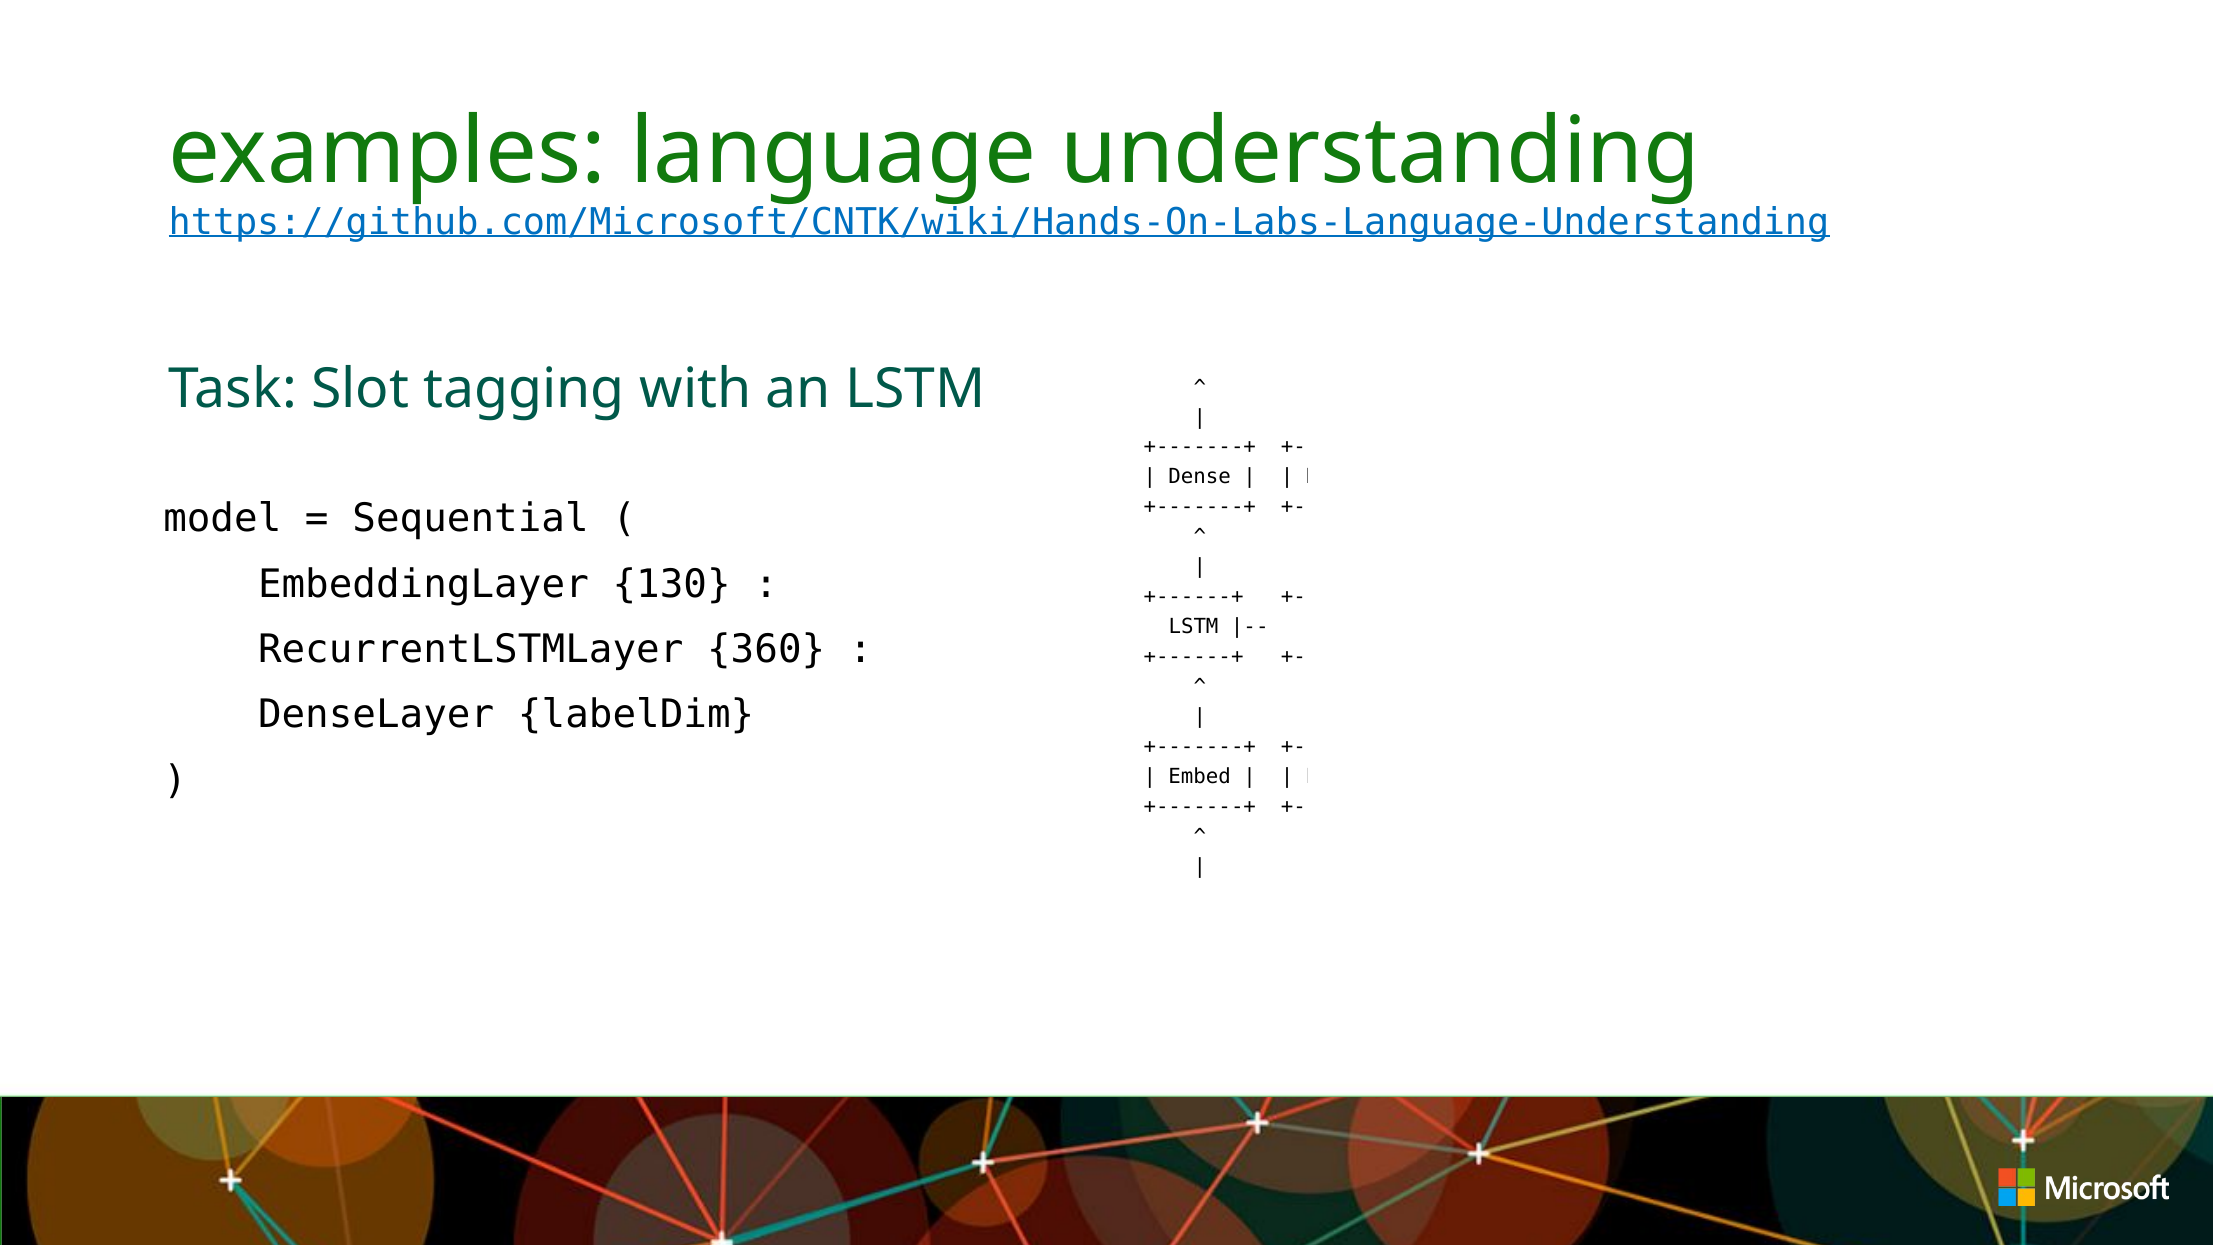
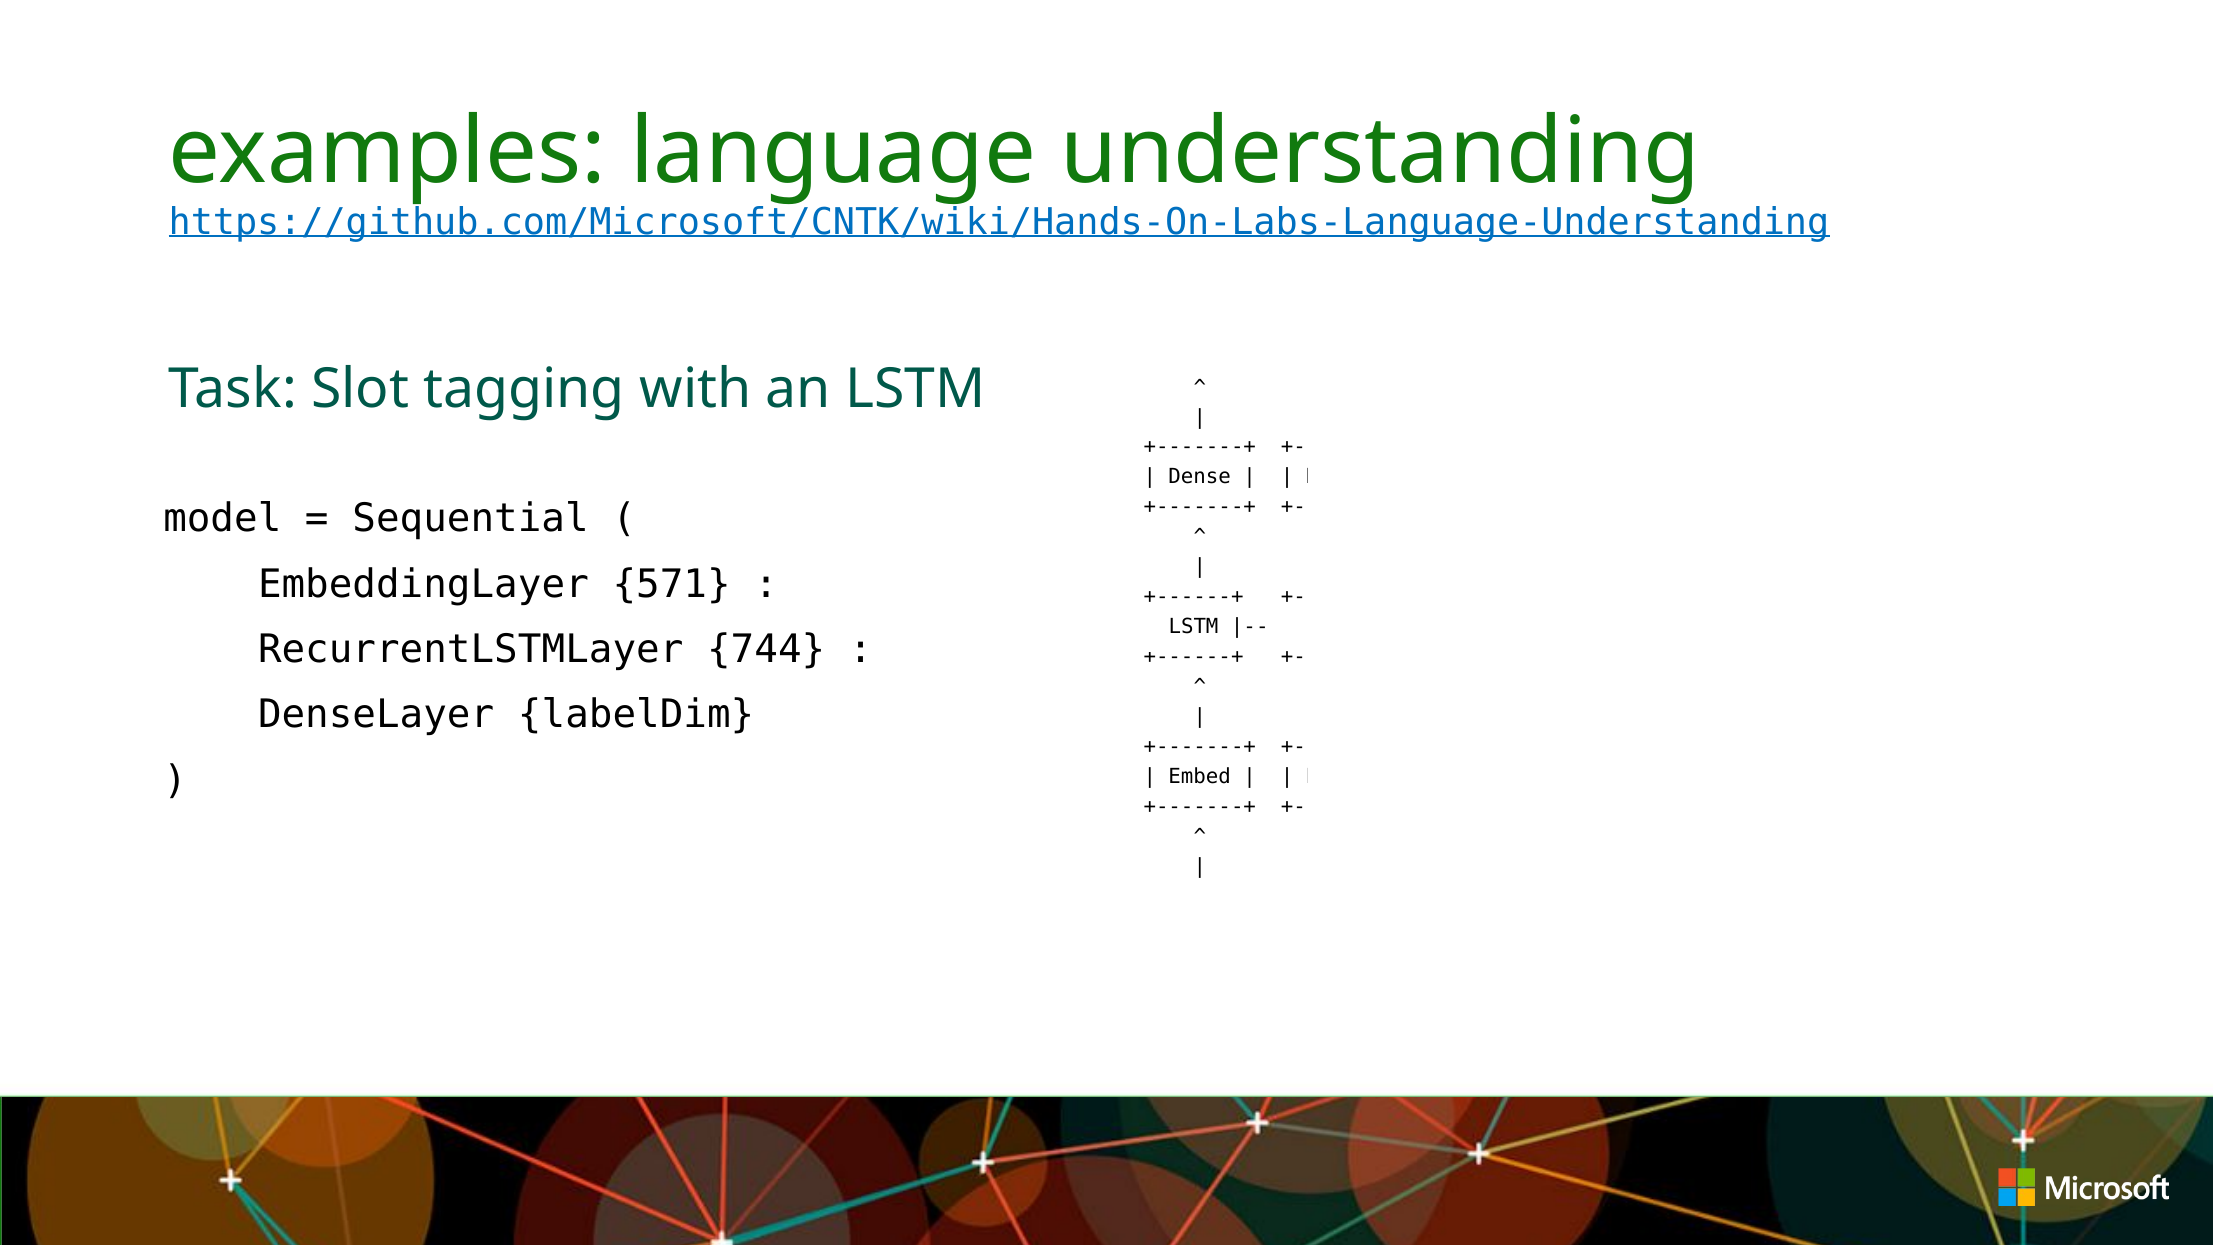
130: 130 -> 571
360: 360 -> 744
